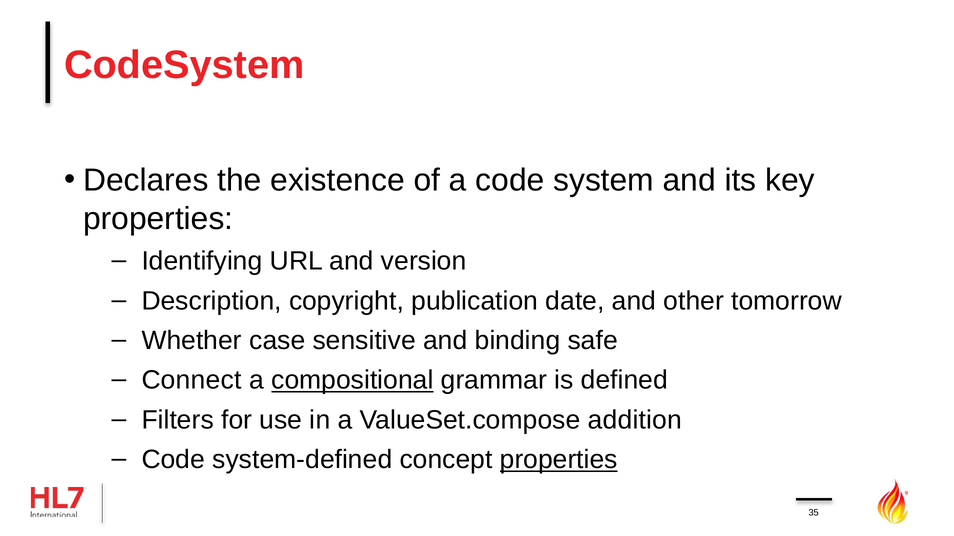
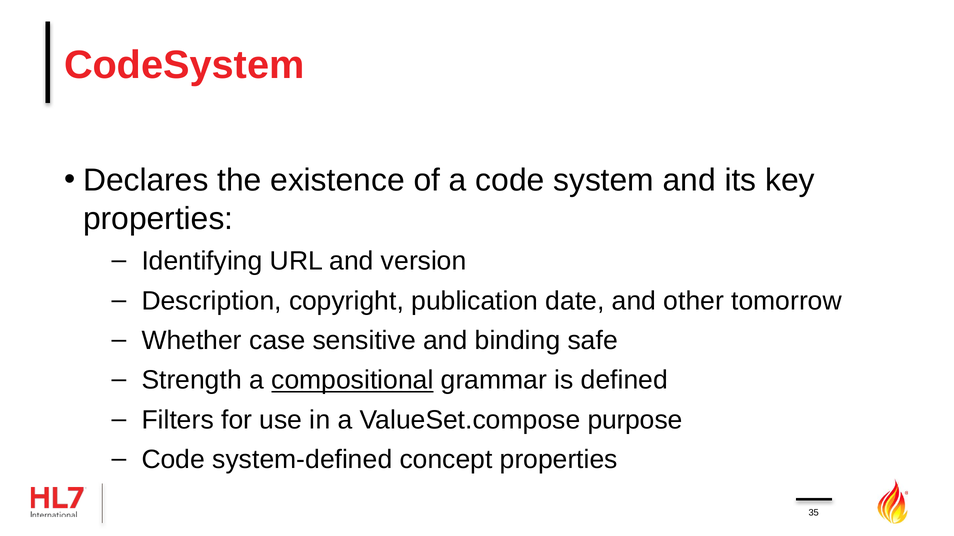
Connect: Connect -> Strength
addition: addition -> purpose
properties at (559, 460) underline: present -> none
